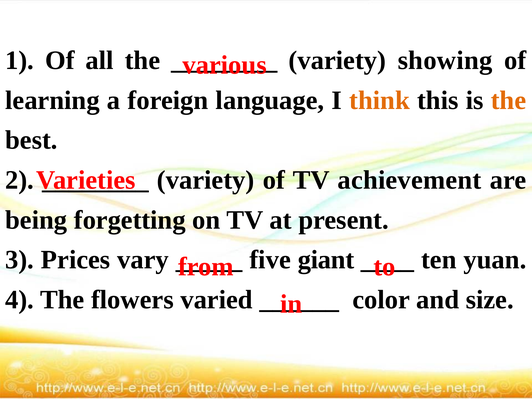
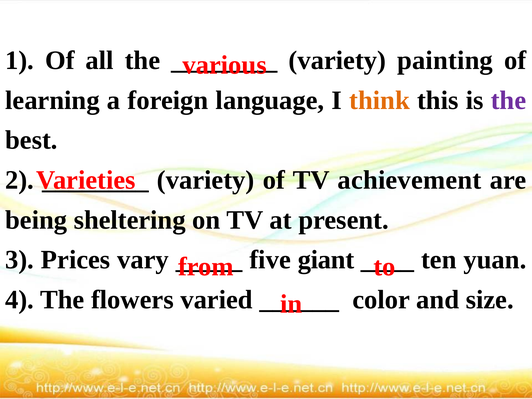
showing: showing -> painting
the at (509, 100) colour: orange -> purple
forgetting: forgetting -> sheltering
